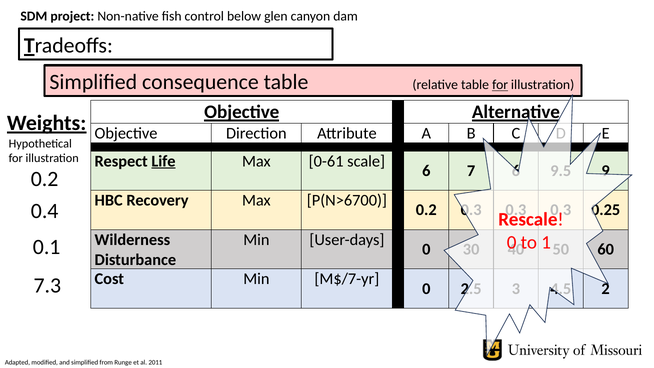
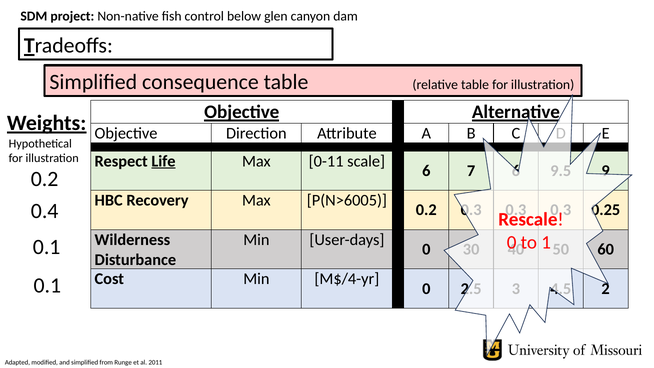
for at (500, 85) underline: present -> none
0-61: 0-61 -> 0-11
P(N>6700: P(N>6700 -> P(N>6005
M$/7-yr: M$/7-yr -> M$/4-yr
7.3 at (47, 286): 7.3 -> 0.1
